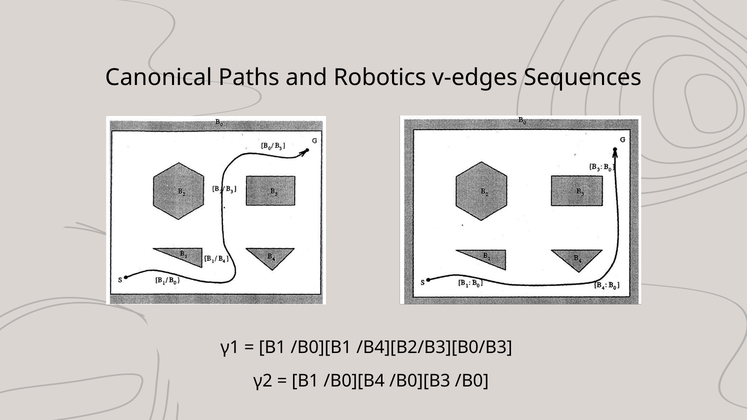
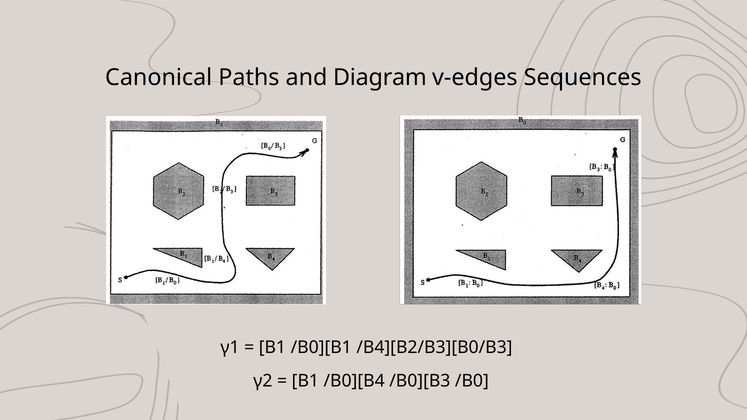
Robotics: Robotics -> Diagram
